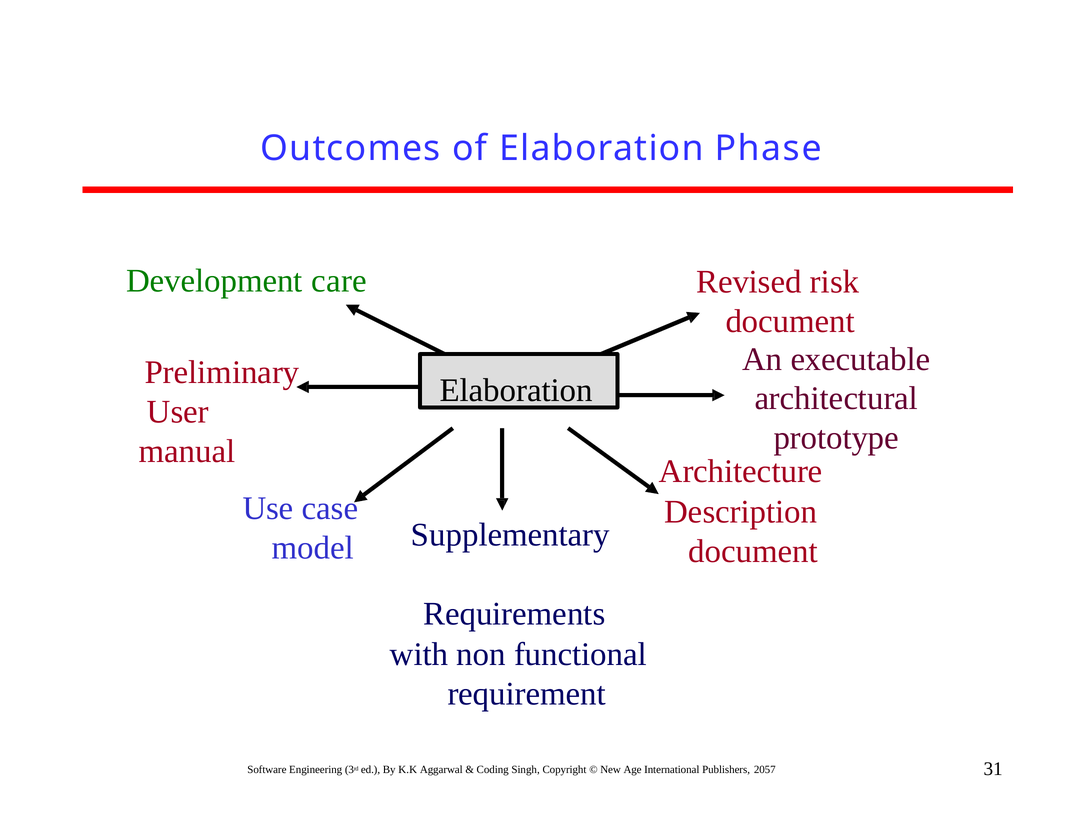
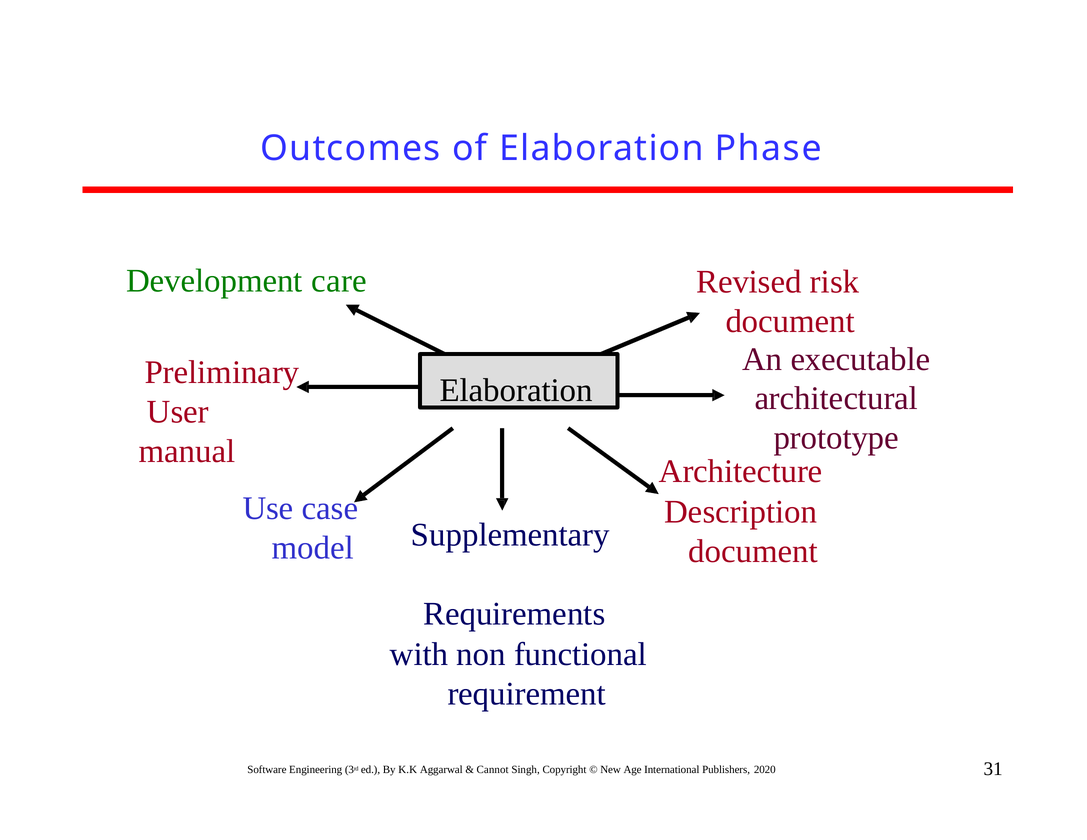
Coding: Coding -> Cannot
2057: 2057 -> 2020
